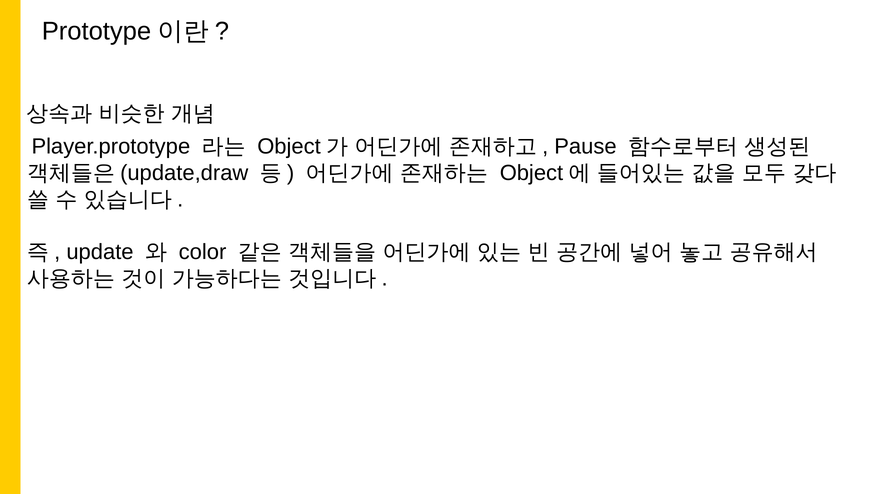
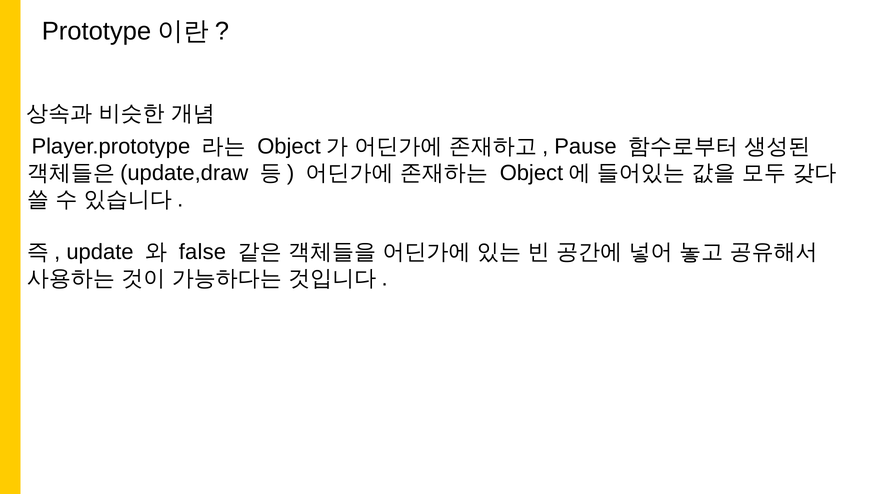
color: color -> false
